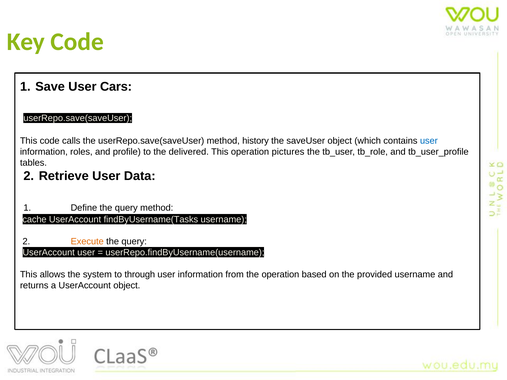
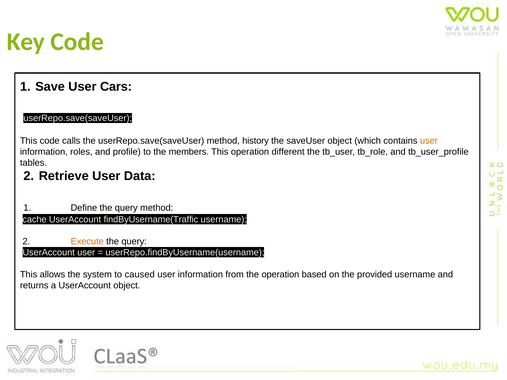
user at (429, 141) colour: blue -> orange
delivered: delivered -> members
pictures: pictures -> different
findByUsername(Tasks: findByUsername(Tasks -> findByUsername(Traffic
through: through -> caused
